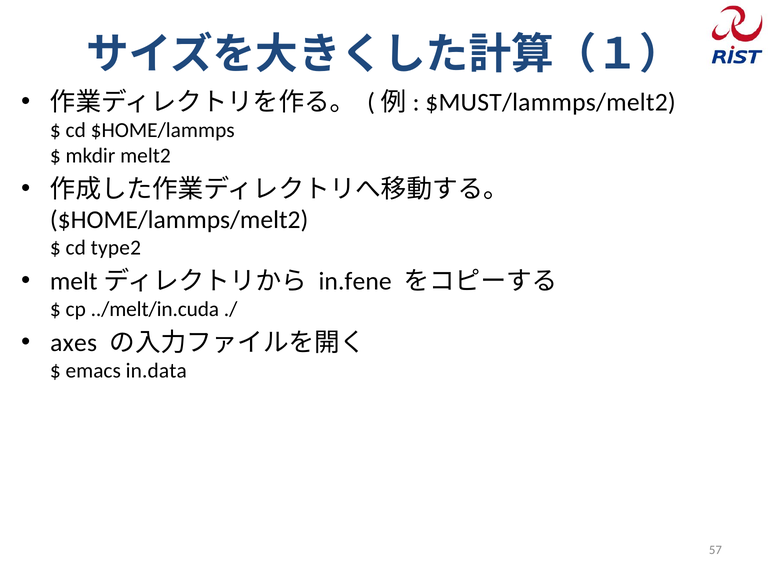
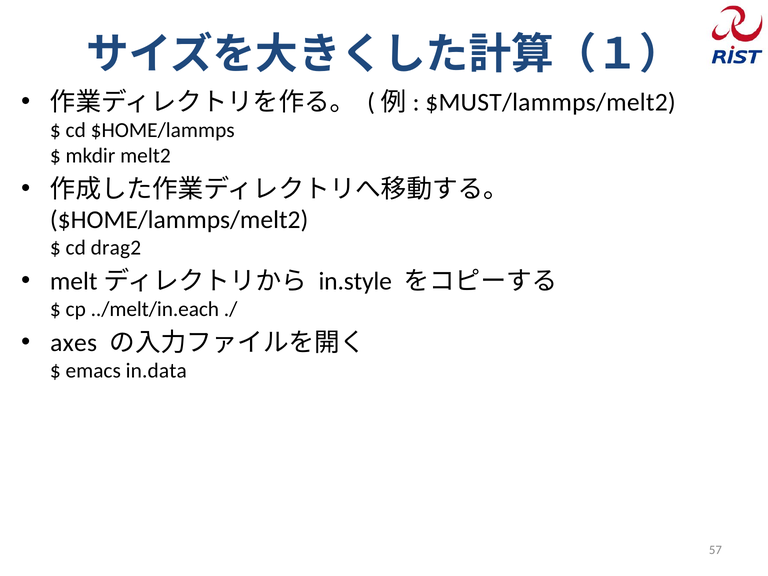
type2: type2 -> drag2
in.fene: in.fene -> in.style
../melt/in.cuda: ../melt/in.cuda -> ../melt/in.each
